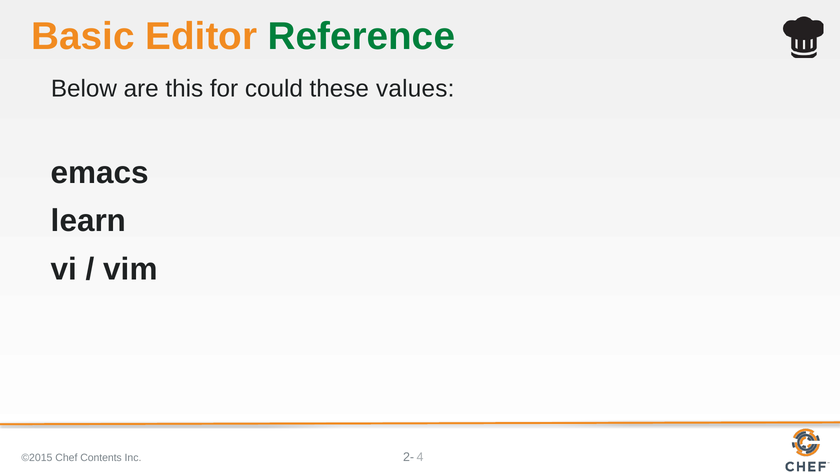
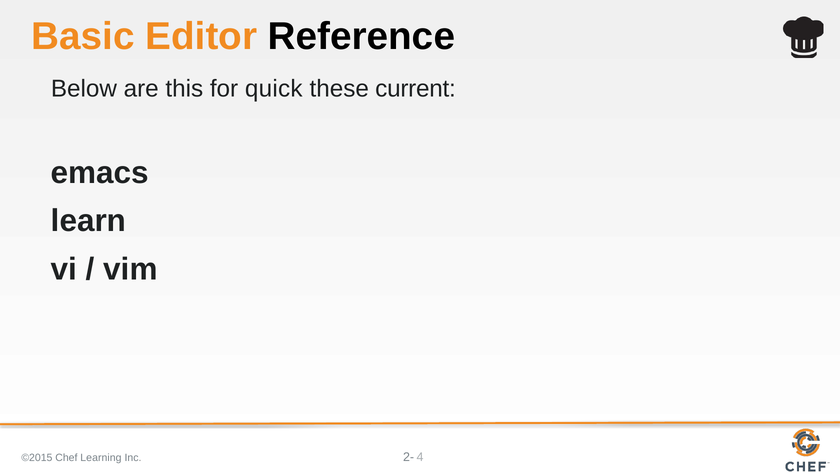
Reference colour: green -> black
could: could -> quick
values: values -> current
Contents: Contents -> Learning
